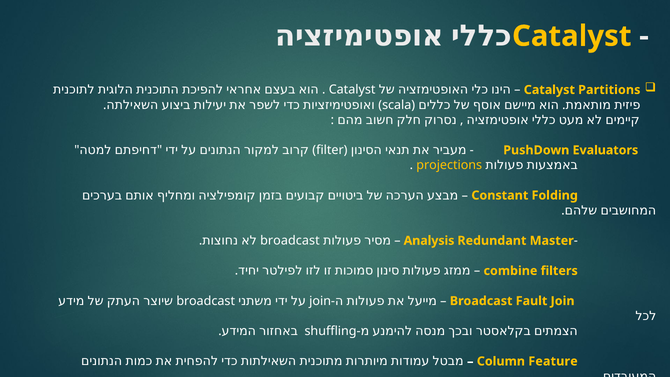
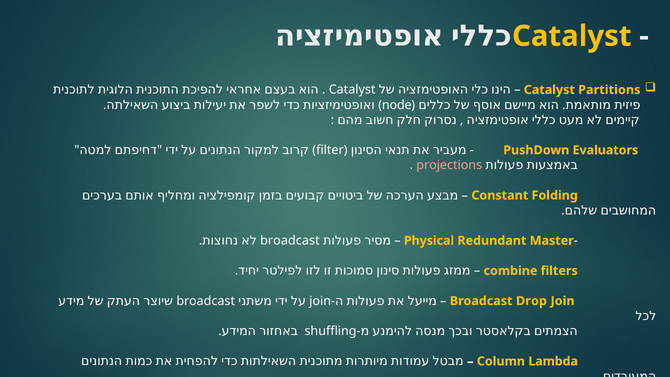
scala: scala -> node
projections colour: yellow -> pink
Analysis: Analysis -> Physical
Fault: Fault -> Drop
Feature: Feature -> Lambda
